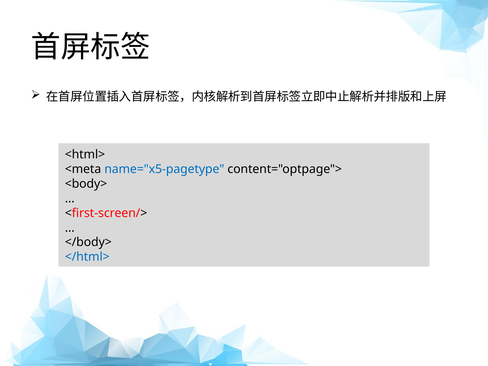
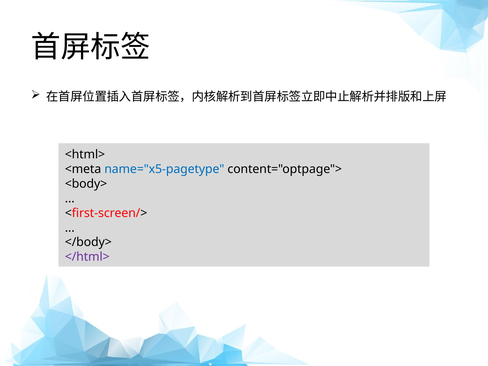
</html> colour: blue -> purple
